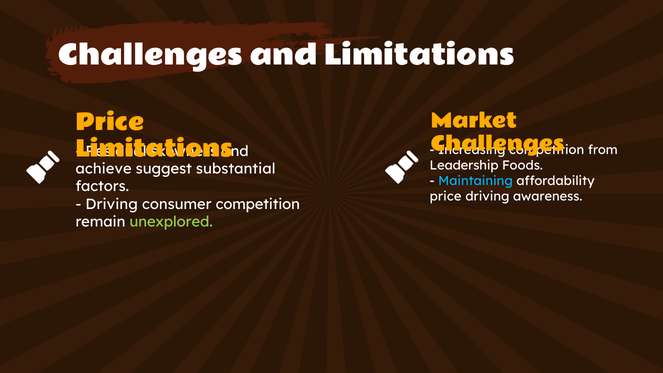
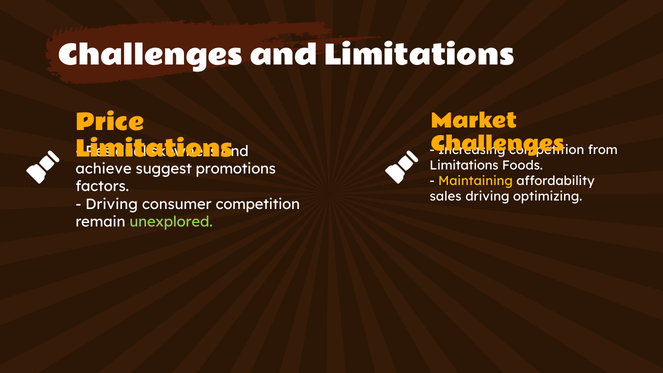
Leadership at (464, 166): Leadership -> Limitations
substantial: substantial -> promotions
Maintaining colour: light blue -> yellow
price at (446, 197): price -> sales
awareness: awareness -> optimizing
